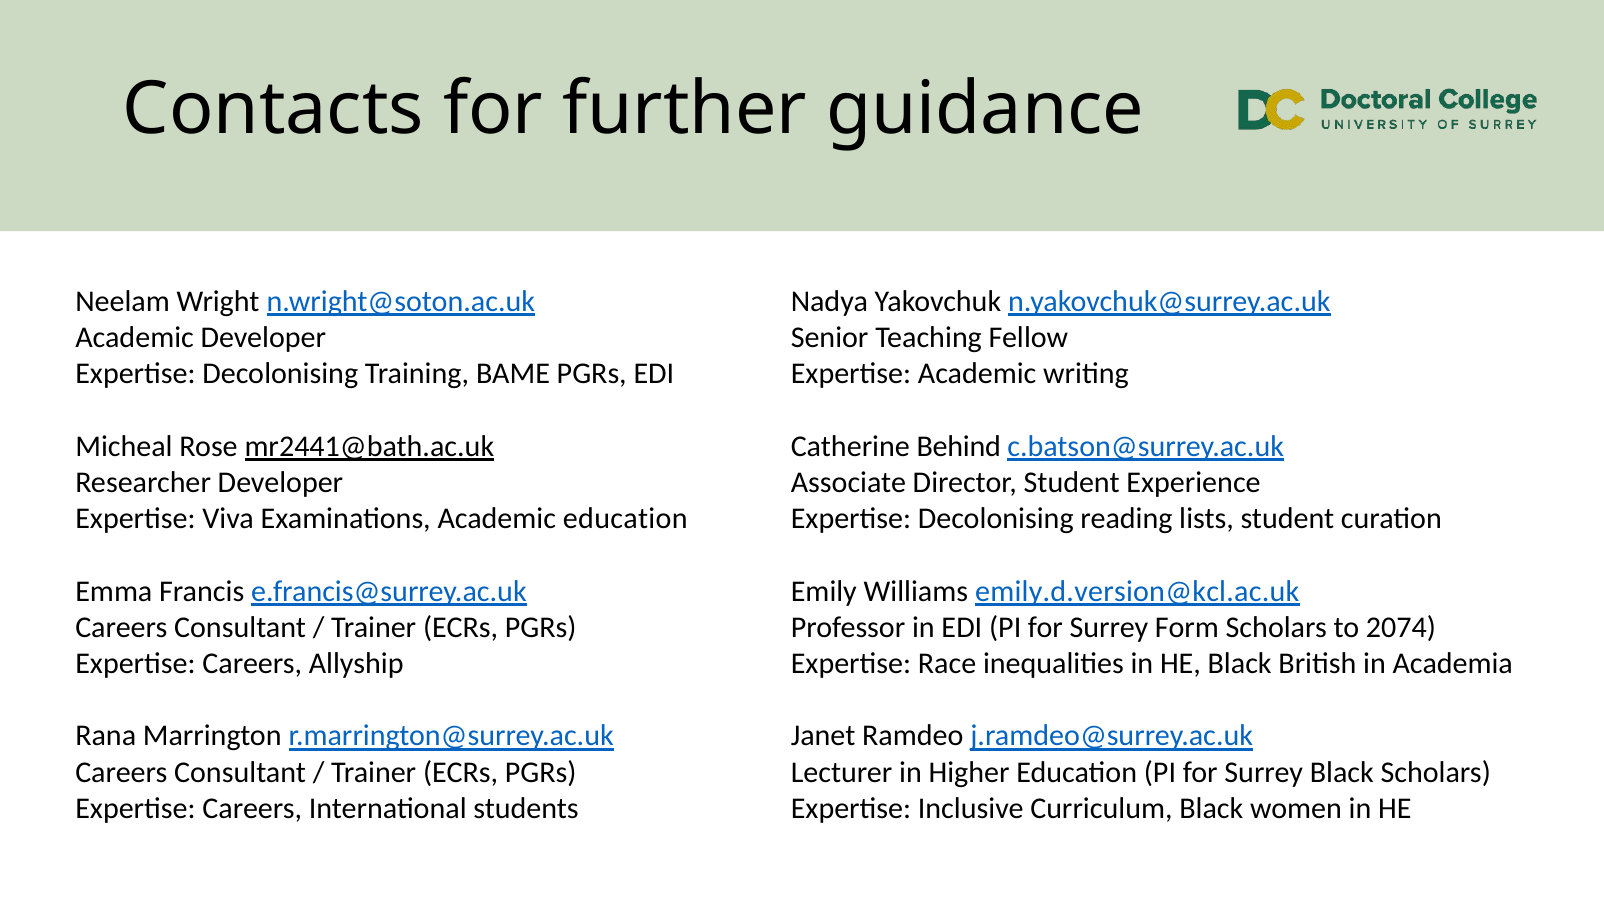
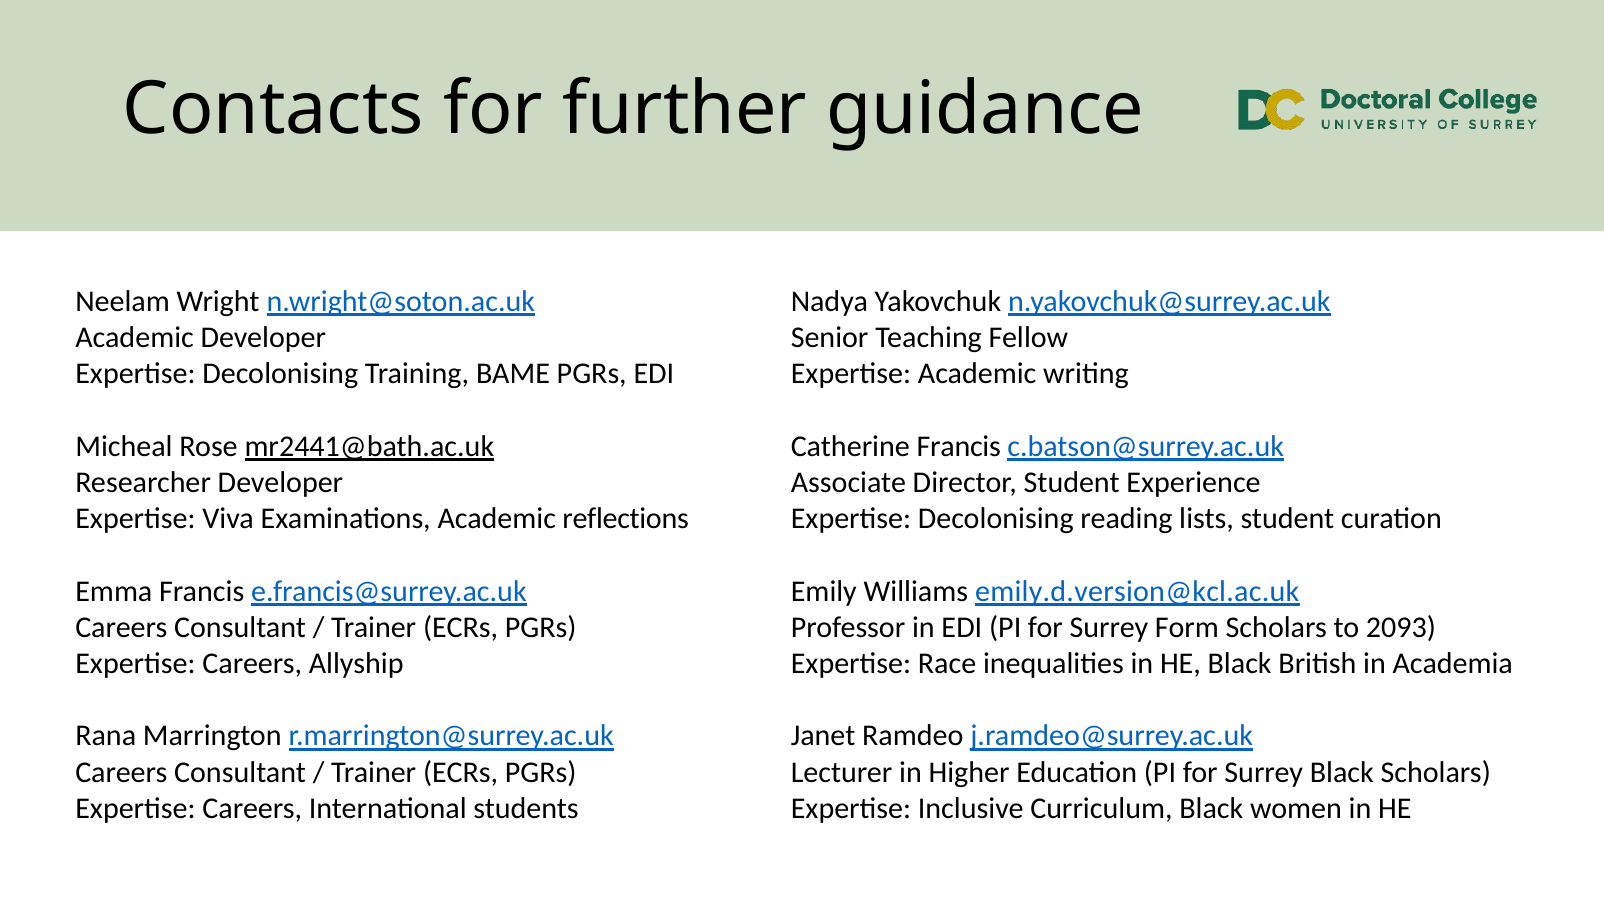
Catherine Behind: Behind -> Francis
Academic education: education -> reflections
2074: 2074 -> 2093
